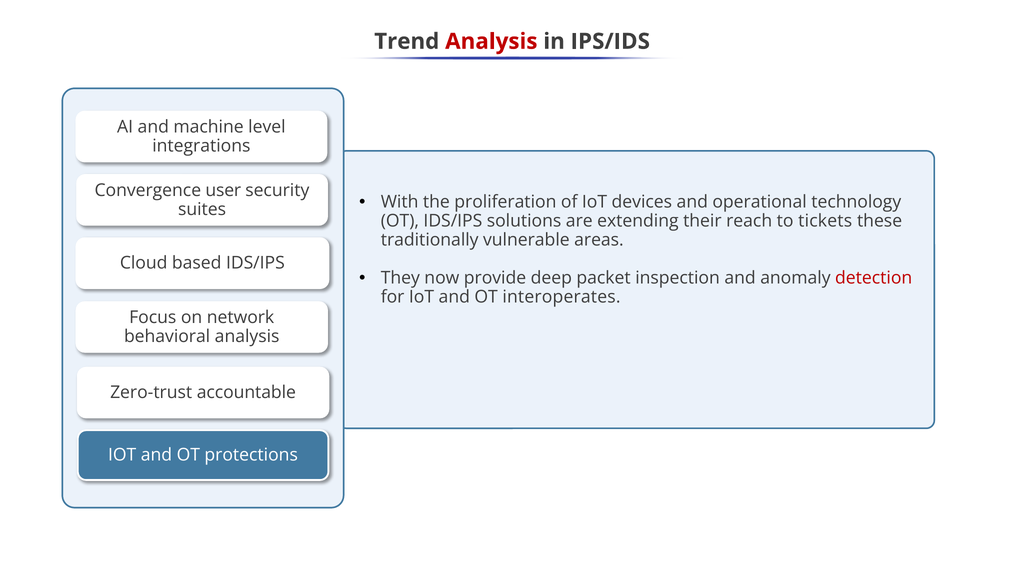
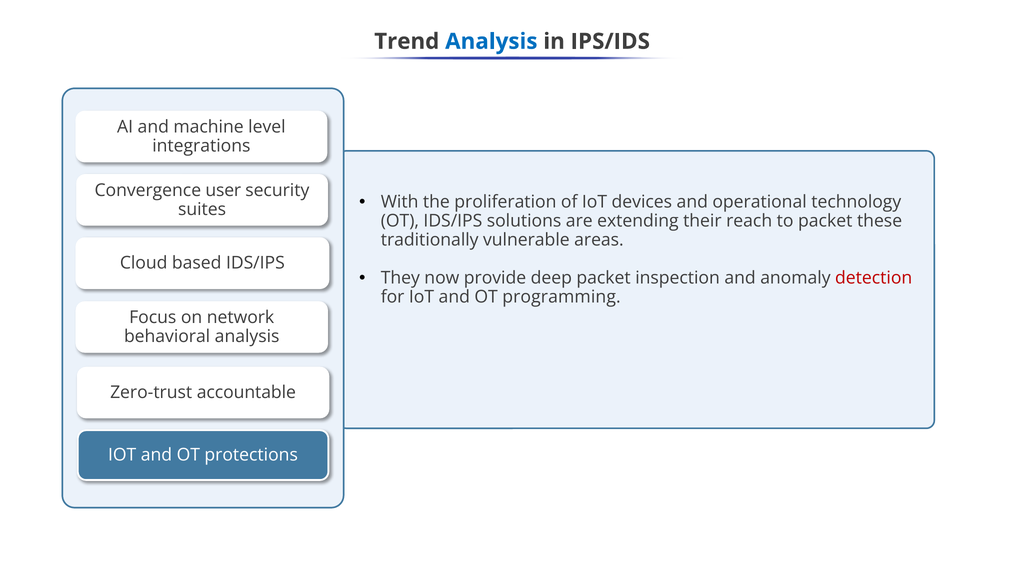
Analysis at (491, 41) colour: red -> blue
to tickets: tickets -> packet
interoperates: interoperates -> programming
